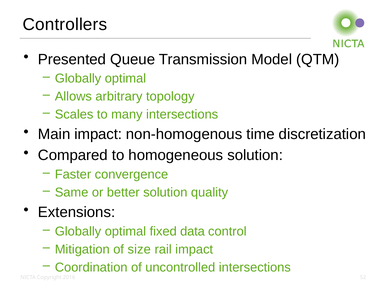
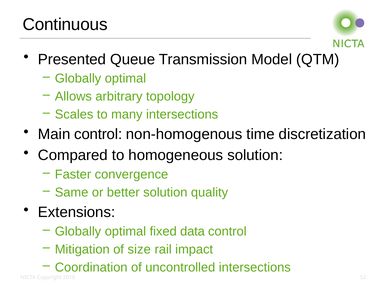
Controllers: Controllers -> Continuous
Main impact: impact -> control
